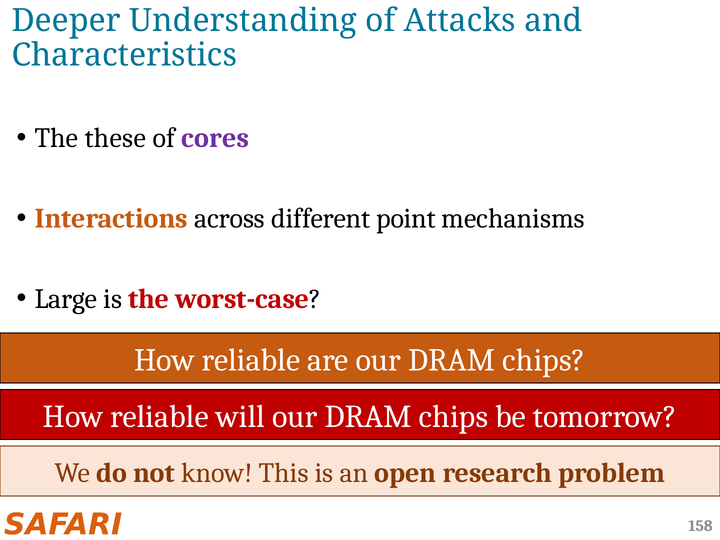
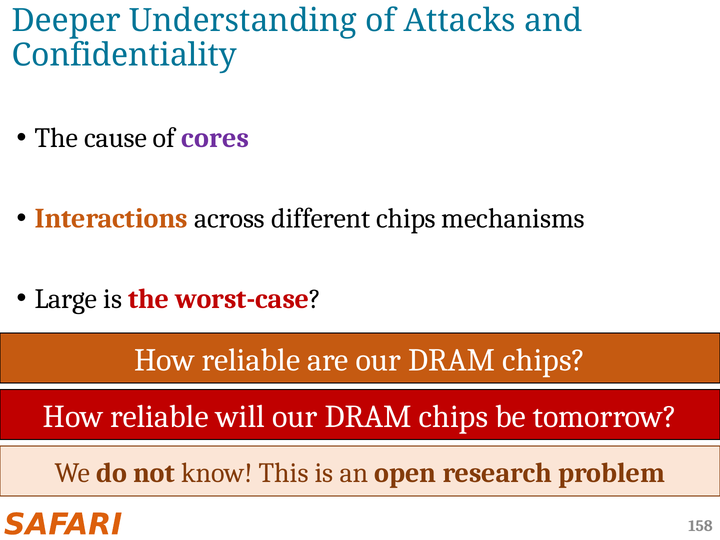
Characteristics: Characteristics -> Confidentiality
these: these -> cause
different point: point -> chips
